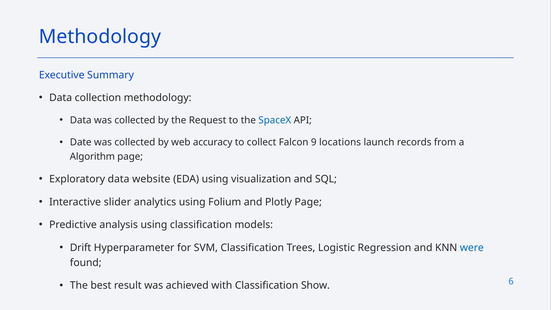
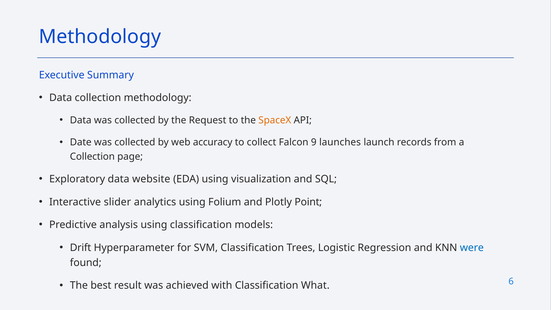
SpaceX colour: blue -> orange
locations: locations -> launches
Algorithm at (92, 156): Algorithm -> Collection
Plotly Page: Page -> Point
Show: Show -> What
